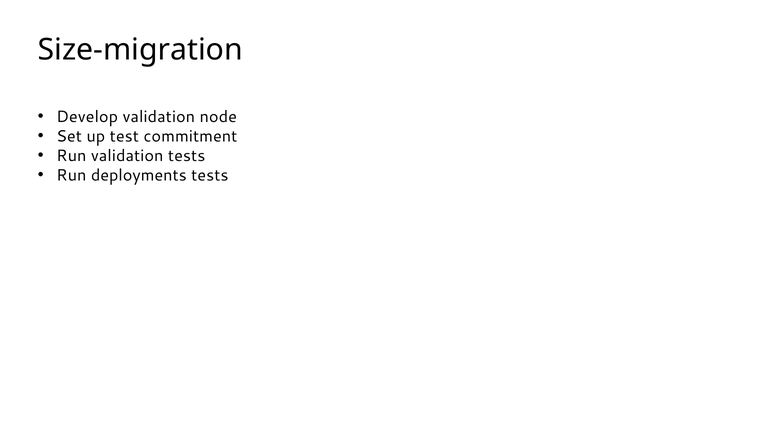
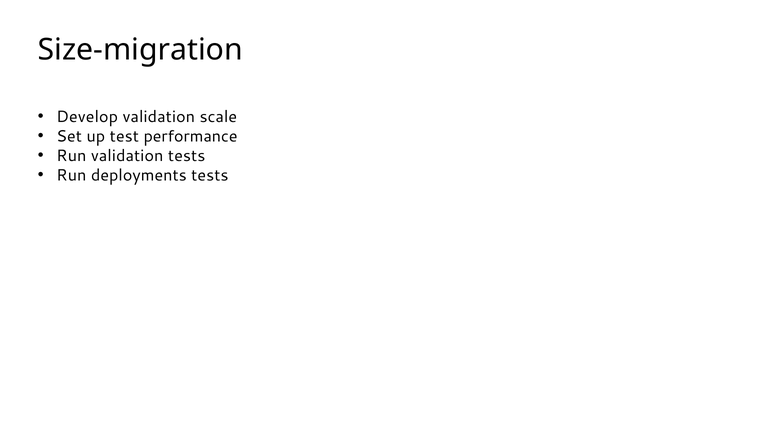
node: node -> scale
commitment: commitment -> performance
